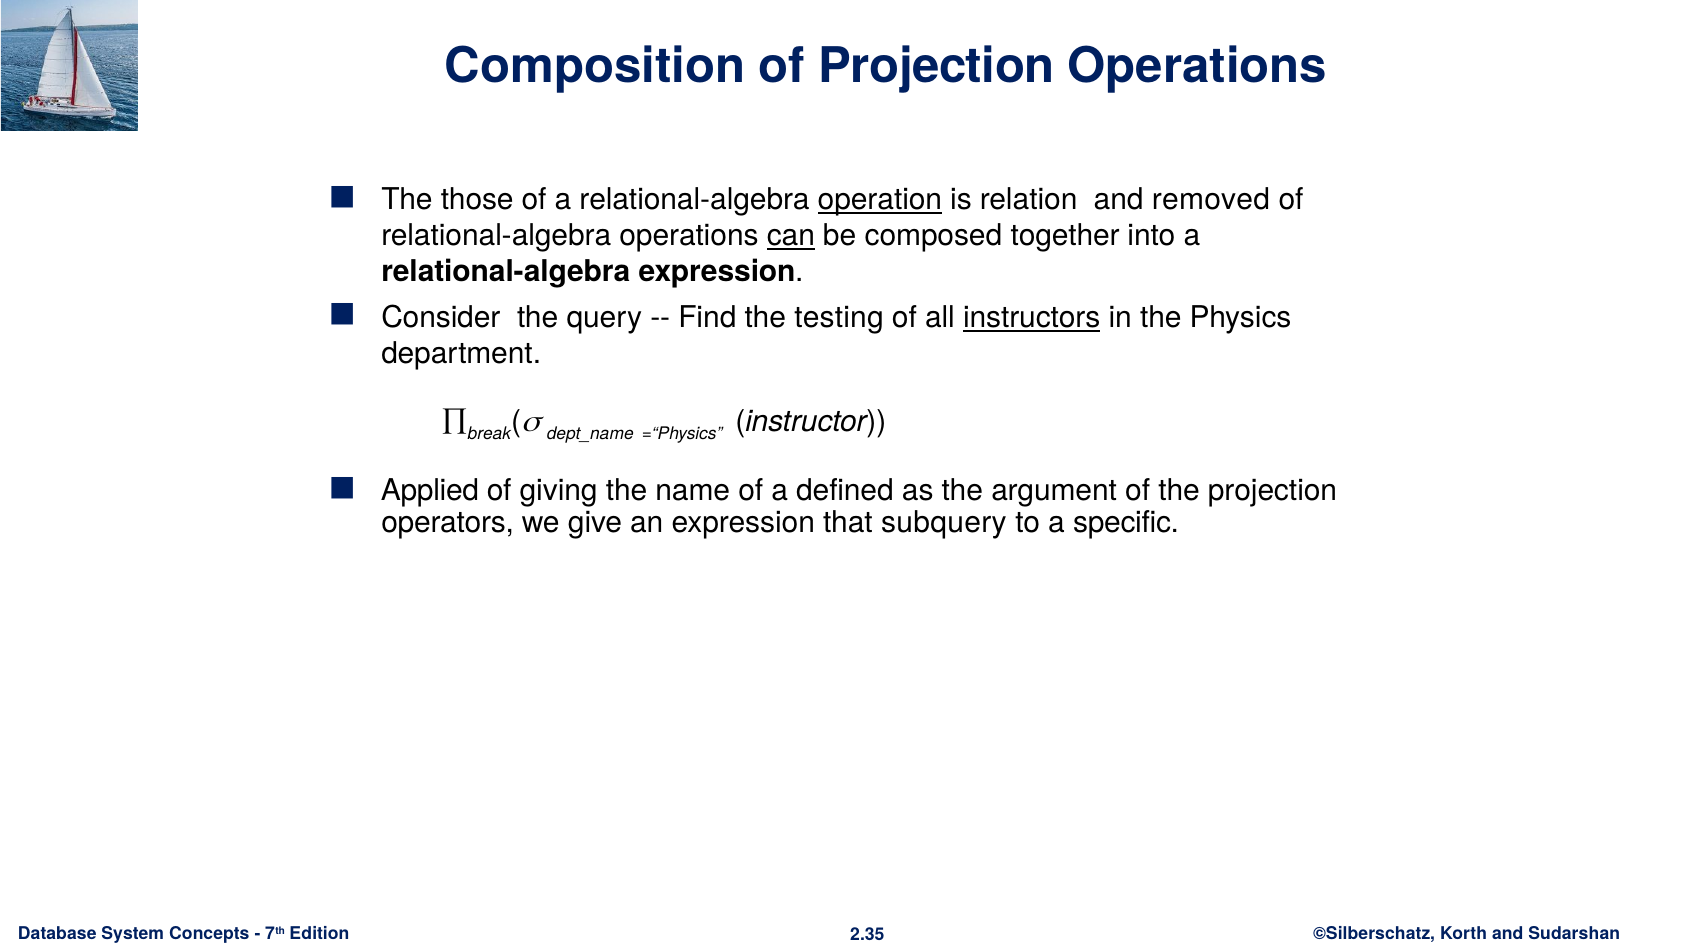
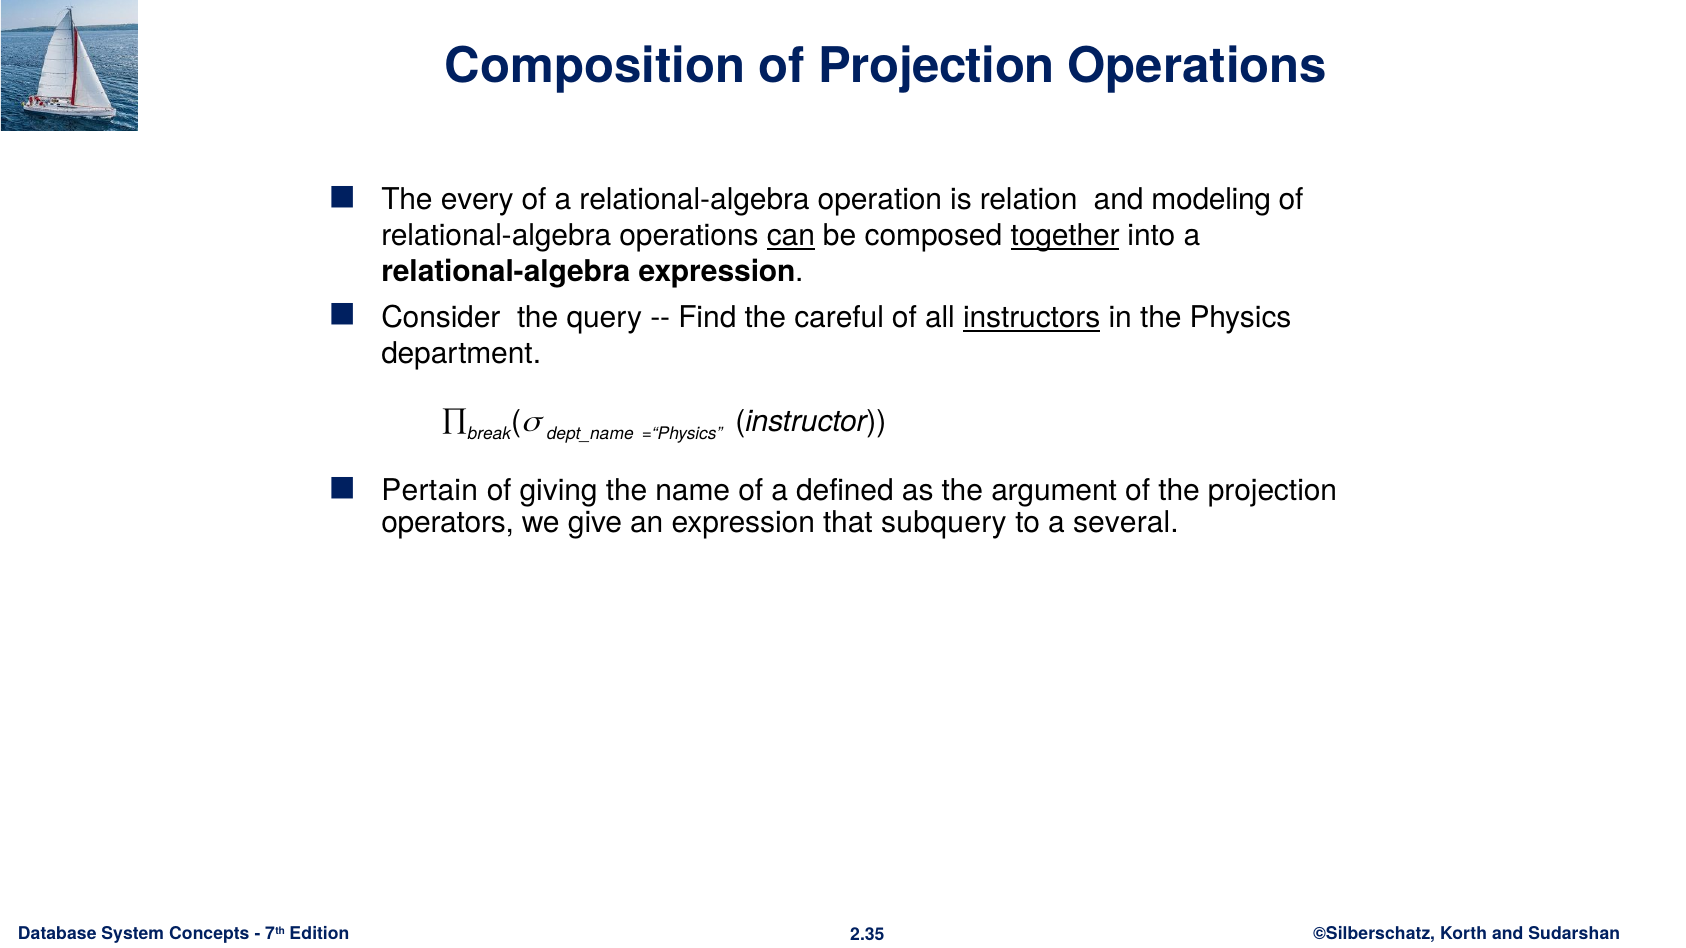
those: those -> every
operation underline: present -> none
removed: removed -> modeling
together underline: none -> present
testing: testing -> careful
Applied: Applied -> Pertain
specific: specific -> several
